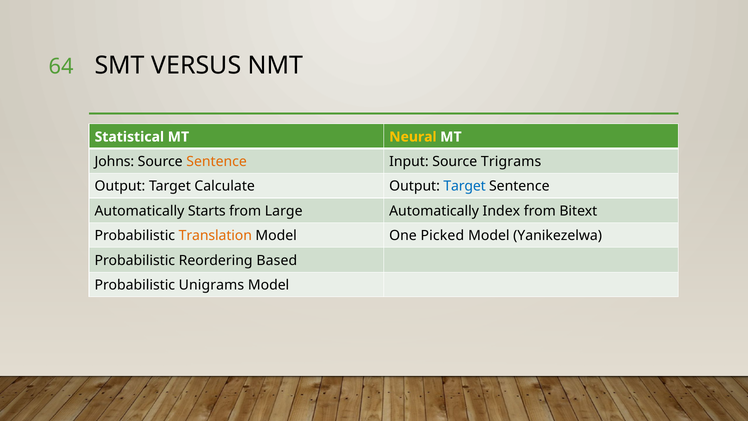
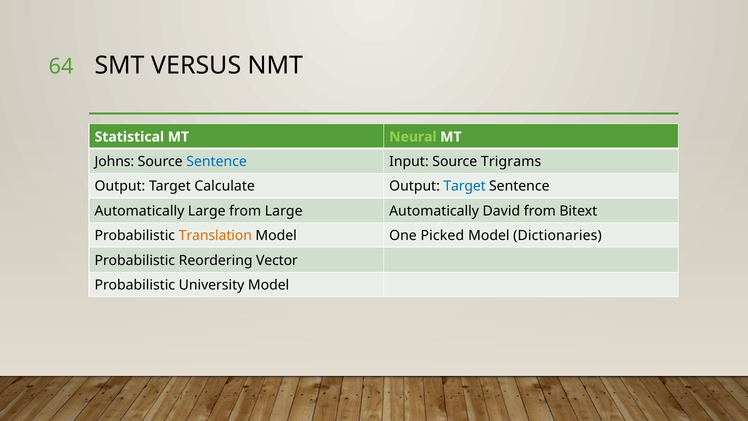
Neural colour: yellow -> light green
Sentence at (217, 162) colour: orange -> blue
Automatically Starts: Starts -> Large
Index: Index -> David
Yanikezelwa: Yanikezelwa -> Dictionaries
Based: Based -> Vector
Unigrams: Unigrams -> University
